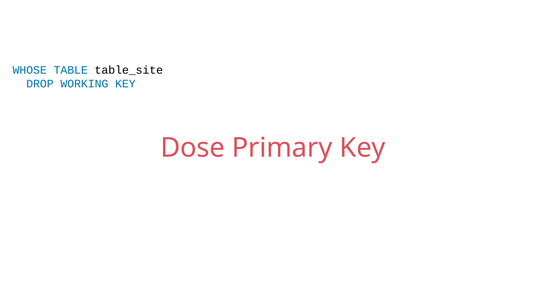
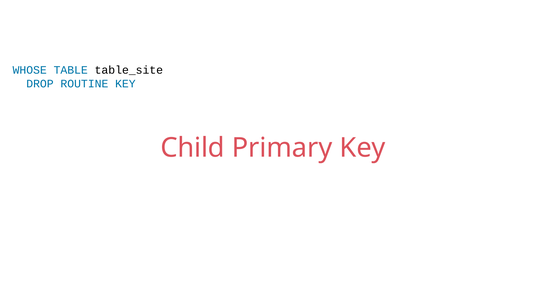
WORKING: WORKING -> ROUTINE
Dose: Dose -> Child
